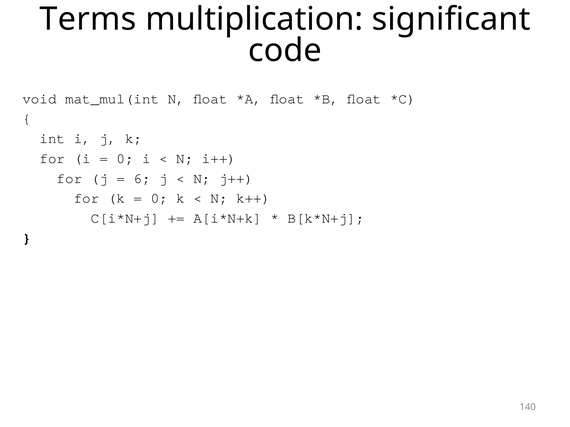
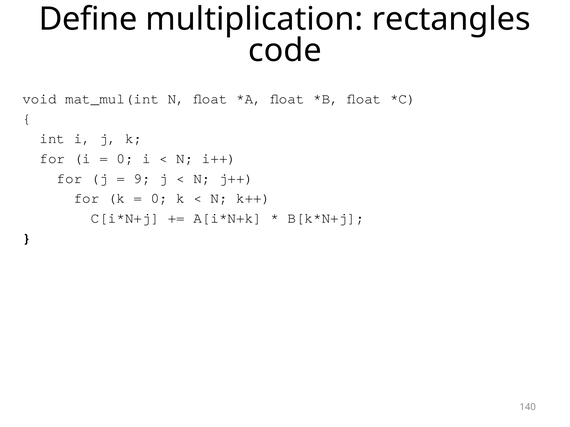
Terms: Terms -> Define
significant: significant -> rectangles
6: 6 -> 9
